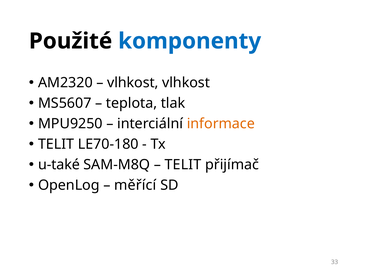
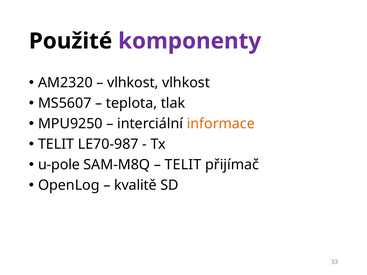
komponenty colour: blue -> purple
LE70-180: LE70-180 -> LE70-987
u-také: u-také -> u-pole
měřící: měřící -> kvalitě
